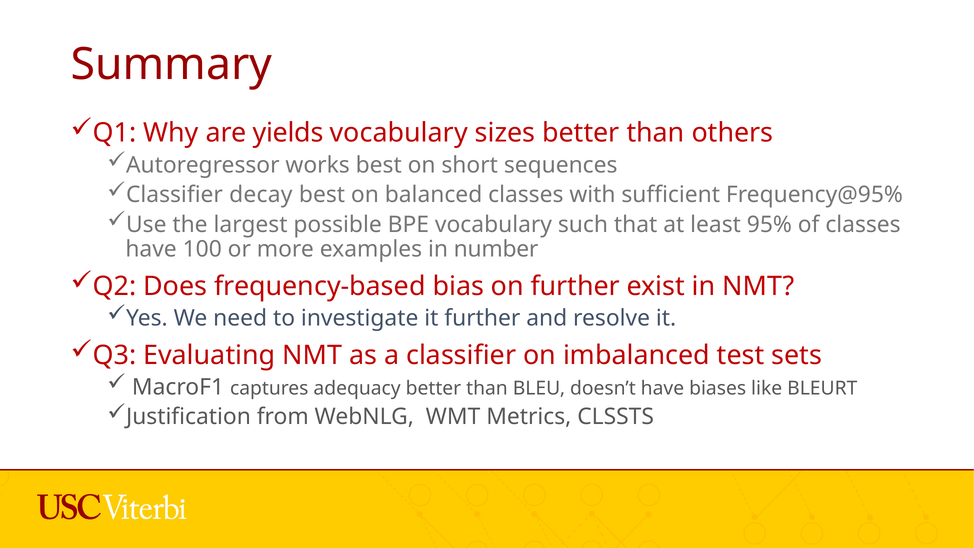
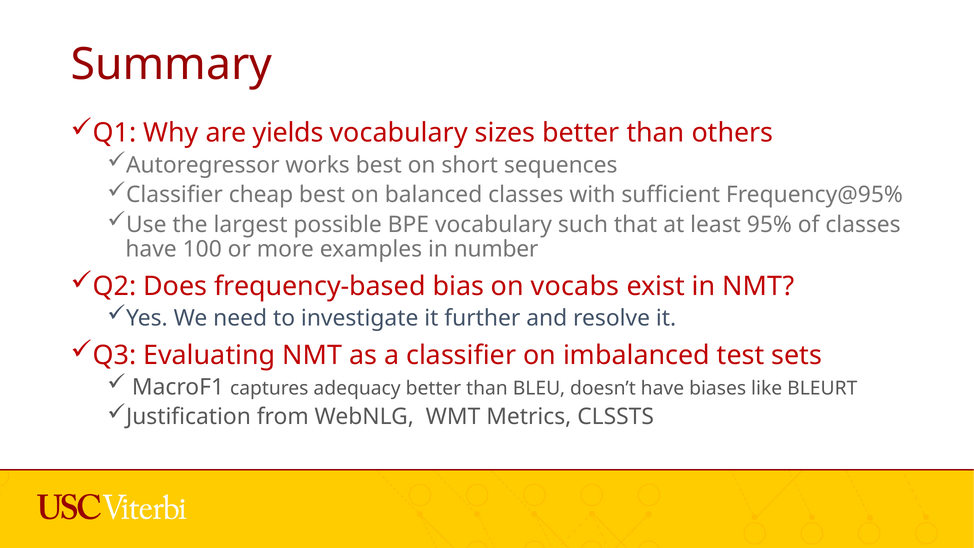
decay: decay -> cheap
on further: further -> vocabs
